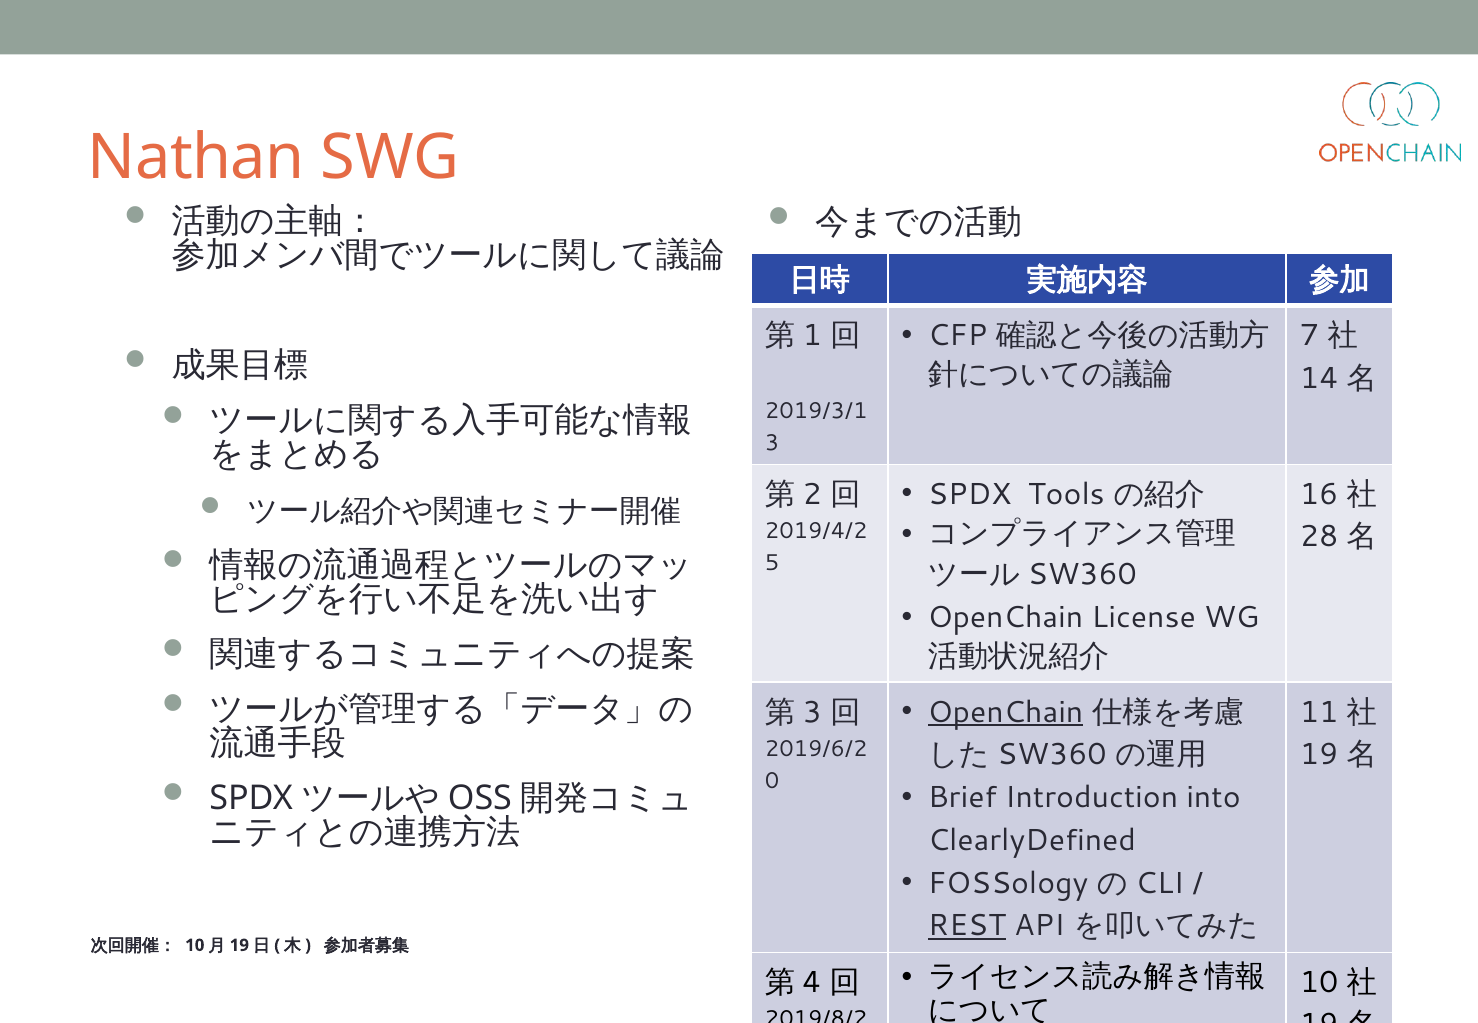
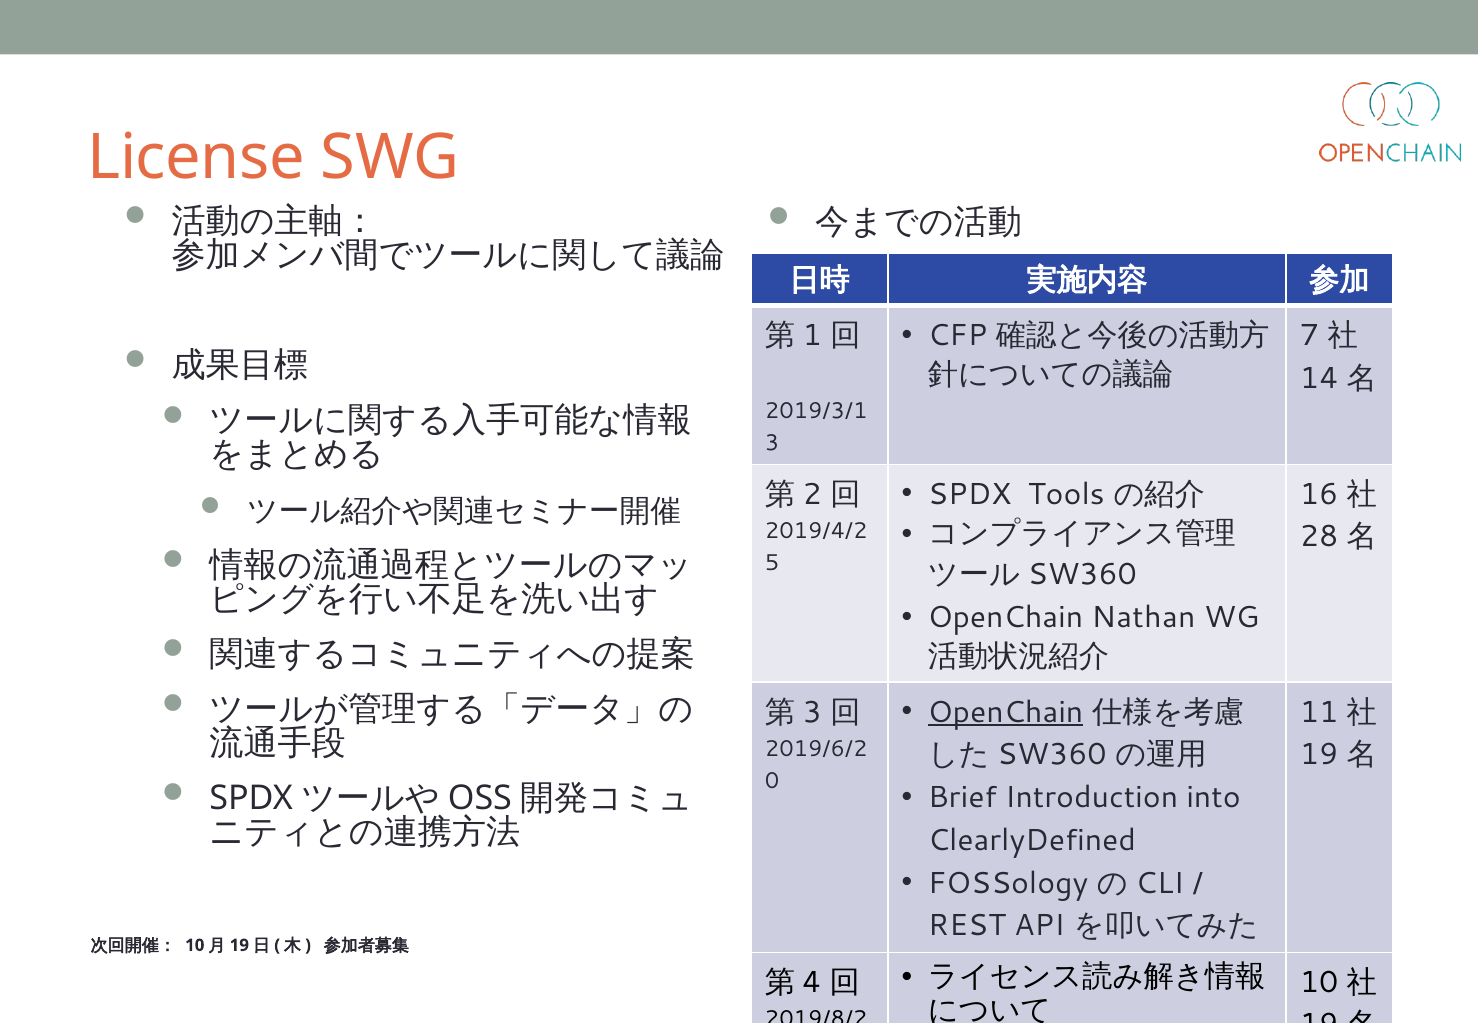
Nathan: Nathan -> License
License: License -> Nathan
REST underline: present -> none
